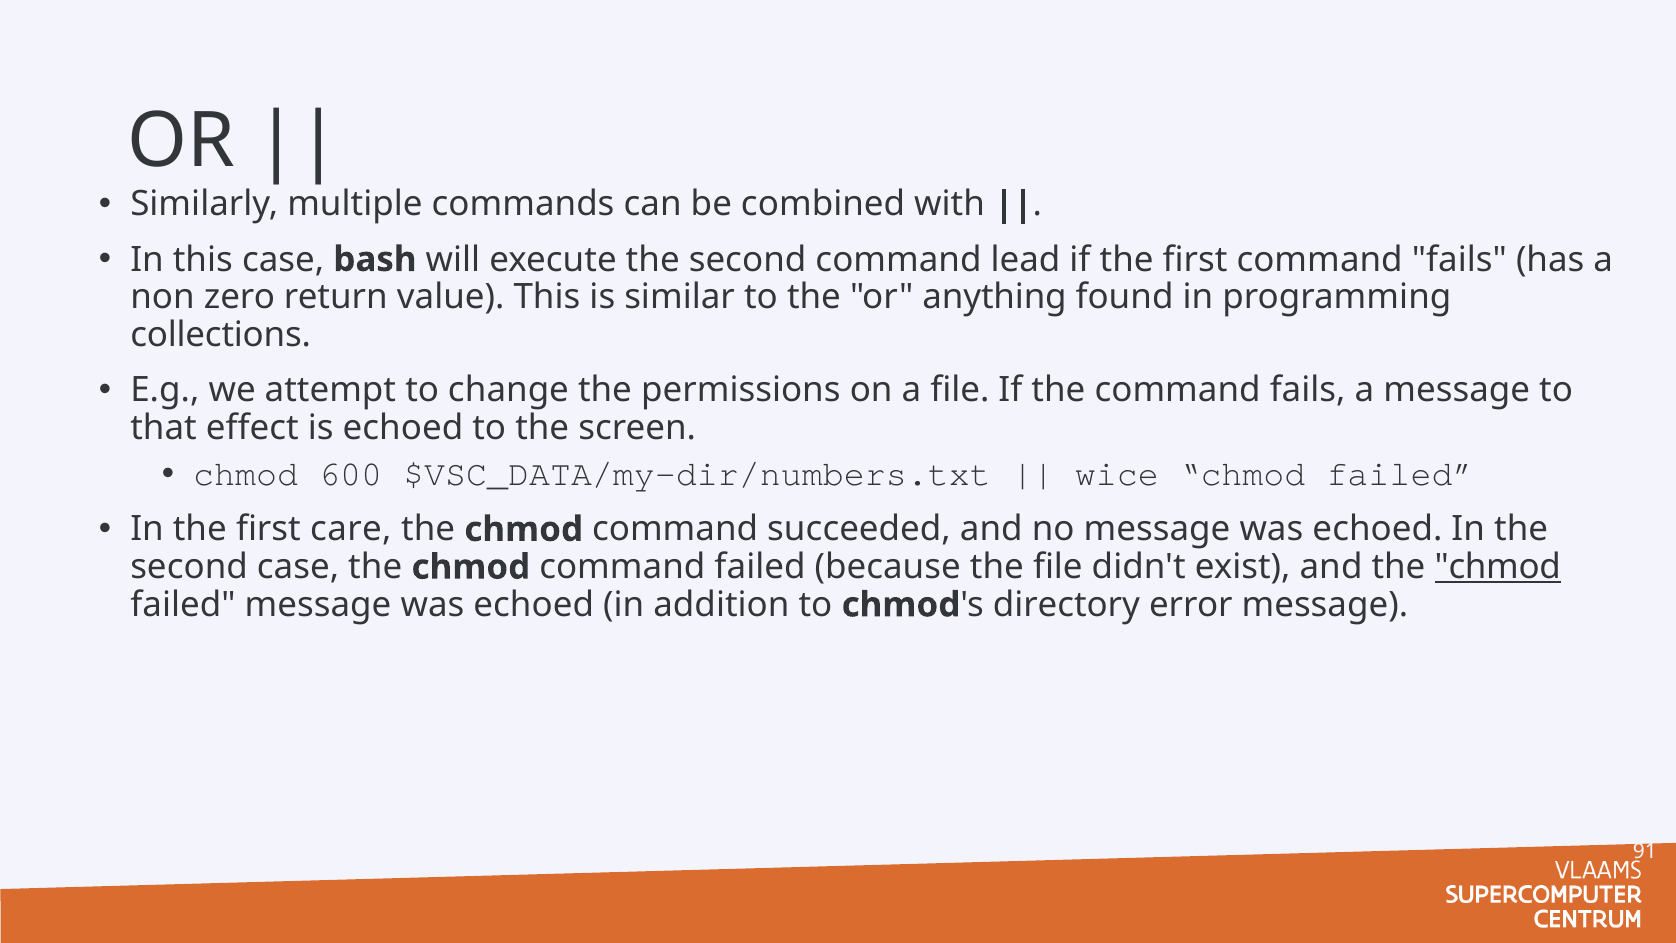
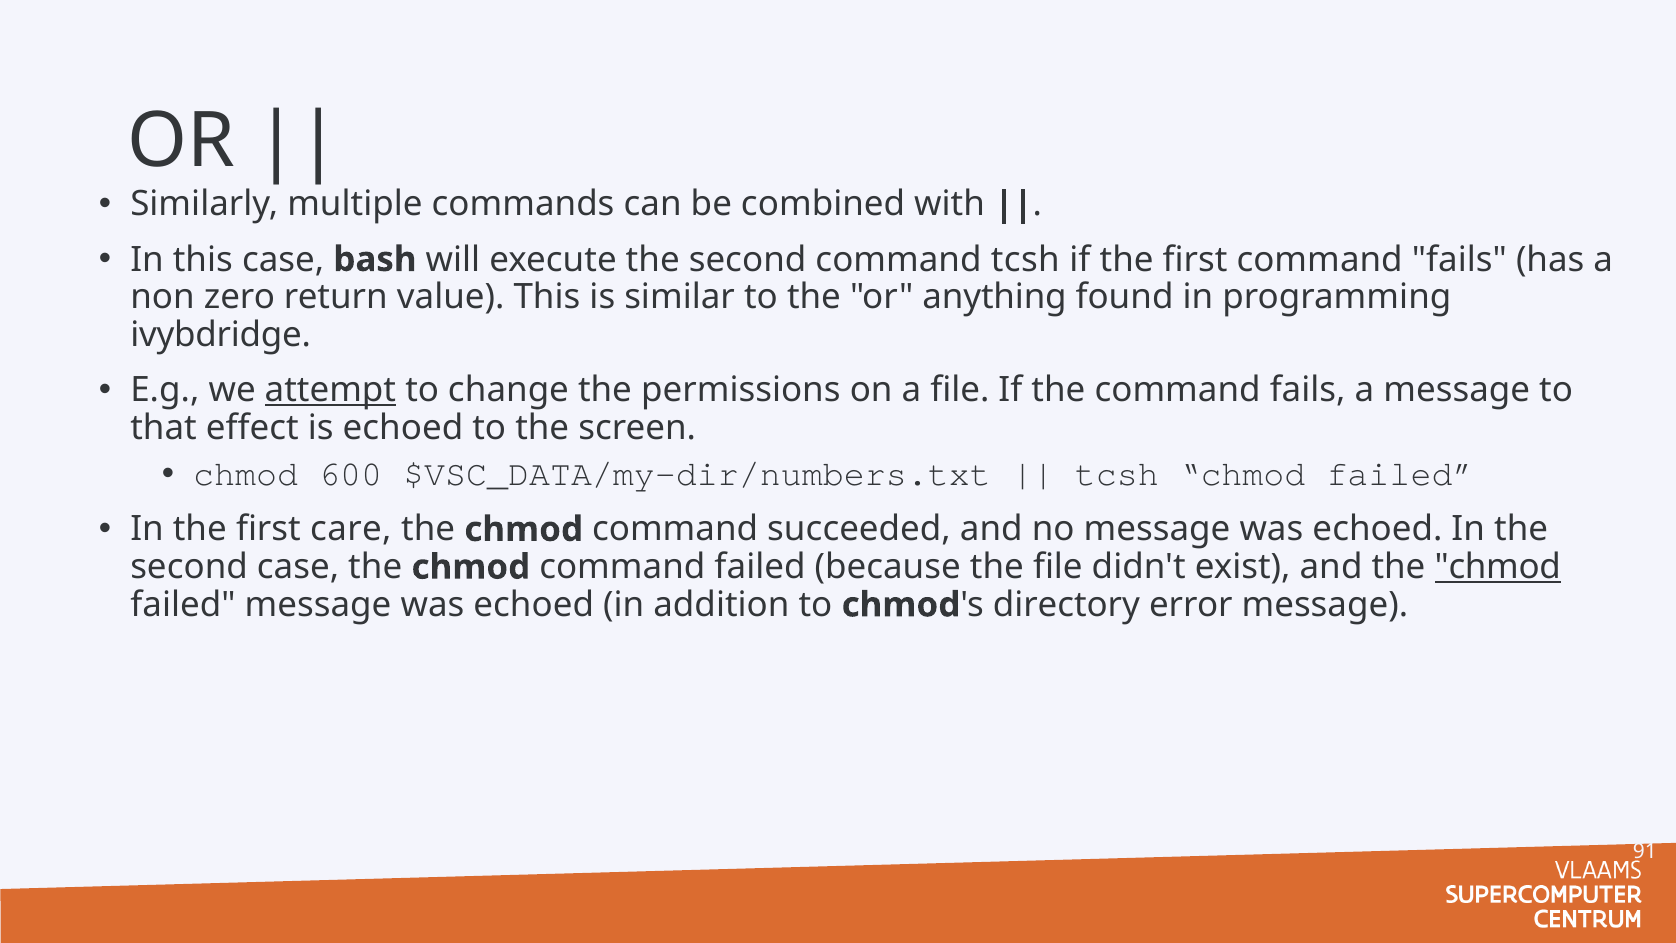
command lead: lead -> tcsh
collections: collections -> ivybdridge
attempt underline: none -> present
wice at (1117, 474): wice -> tcsh
